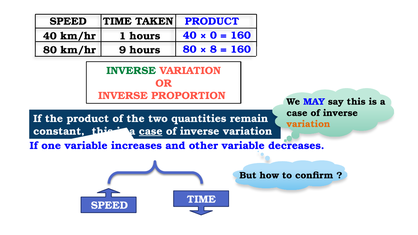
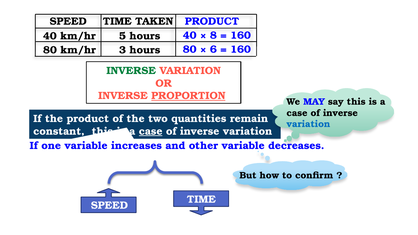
0: 0 -> 8
1: 1 -> 5
8: 8 -> 6
9: 9 -> 3
PROPORTION underline: none -> present
variation at (308, 124) colour: orange -> blue
